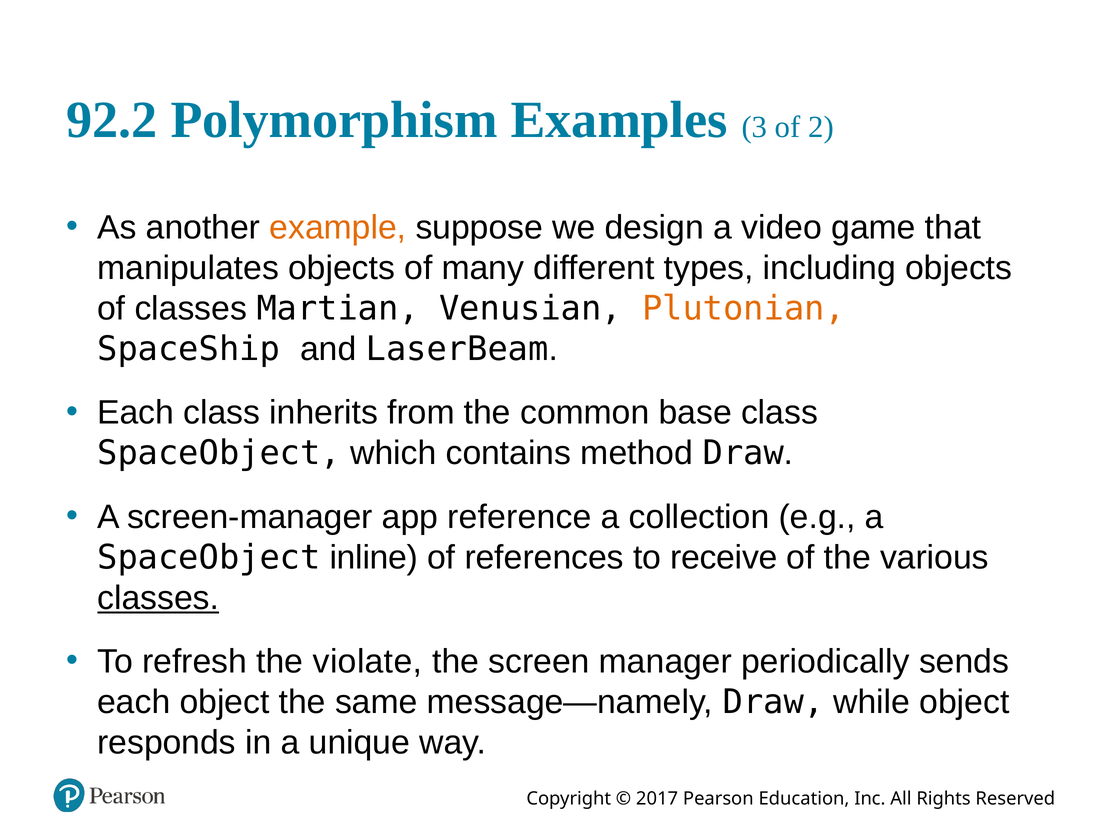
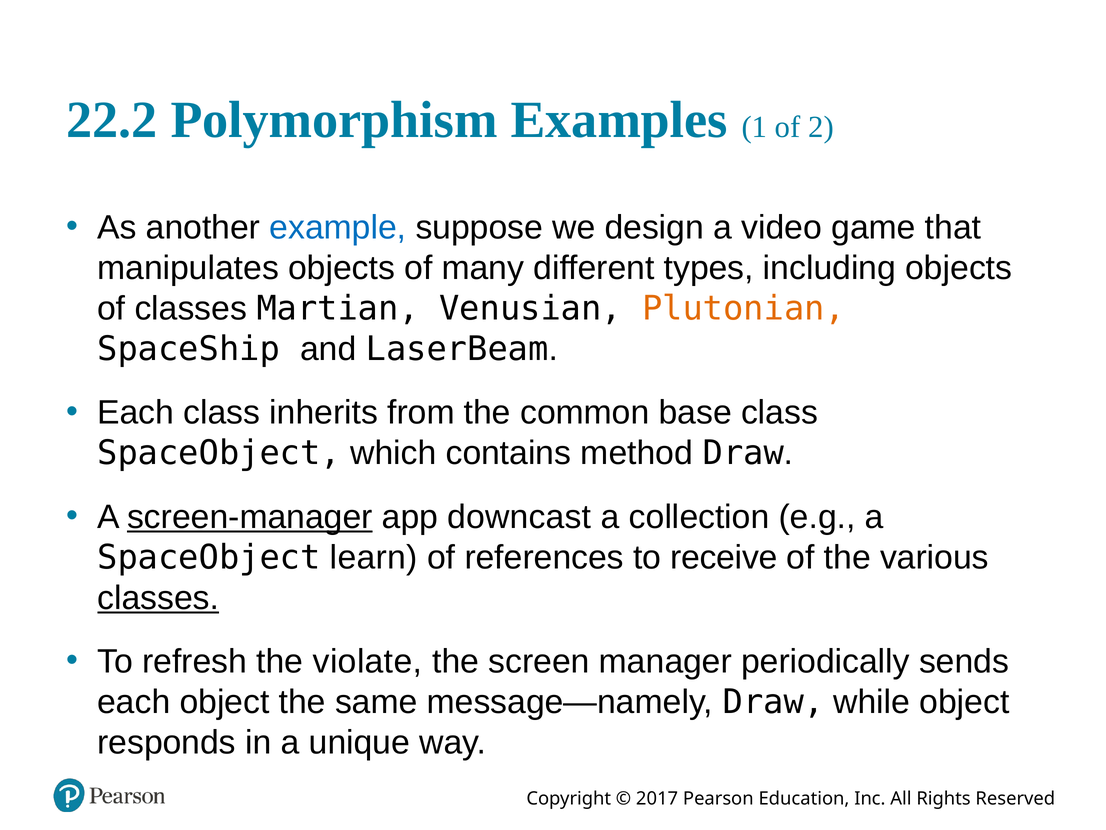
92.2: 92.2 -> 22.2
3: 3 -> 1
example colour: orange -> blue
screen-manager underline: none -> present
reference: reference -> downcast
inline: inline -> learn
